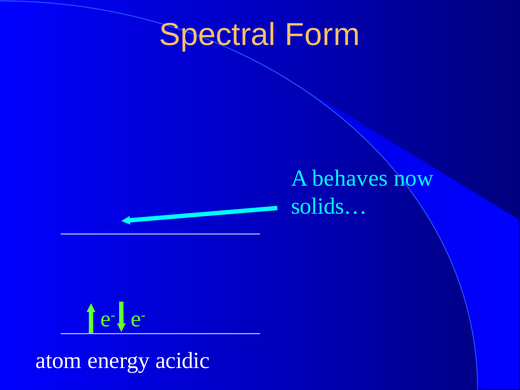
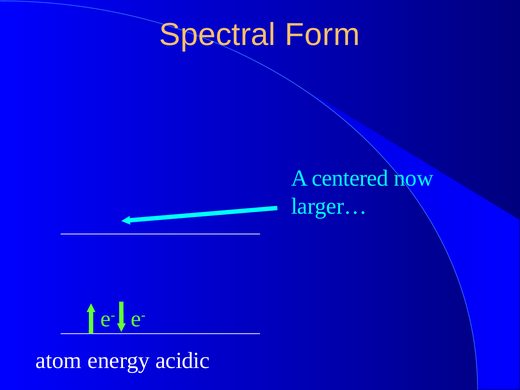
behaves: behaves -> centered
solids…: solids… -> larger…
